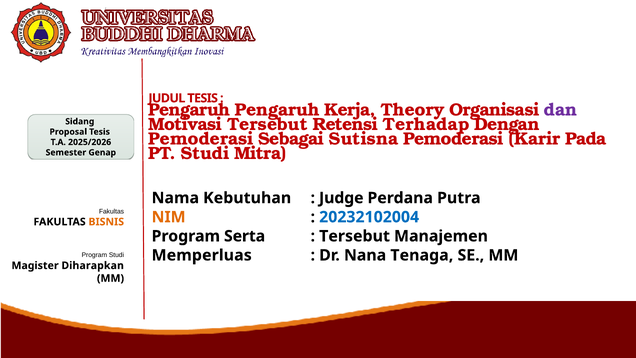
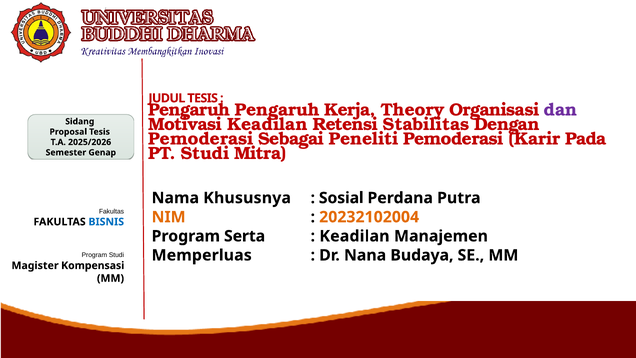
Motivasi Tersebut: Tersebut -> Keadilan
Terhadap: Terhadap -> Stabilitas
Sutisna: Sutisna -> Peneliti
Kebutuhan: Kebutuhan -> Khususnya
Judge: Judge -> Sosial
20232102004 colour: blue -> orange
BISNIS colour: orange -> blue
Tersebut at (355, 236): Tersebut -> Keadilan
Tenaga: Tenaga -> Budaya
Diharapkan: Diharapkan -> Kompensasi
